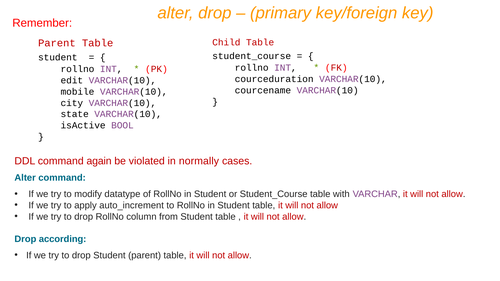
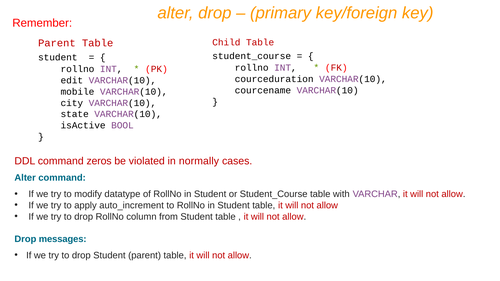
again: again -> zeros
according: according -> messages
